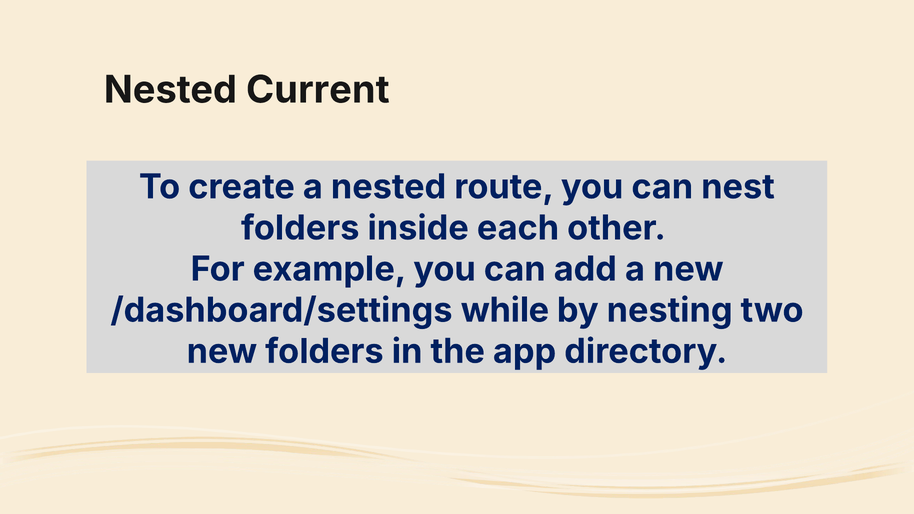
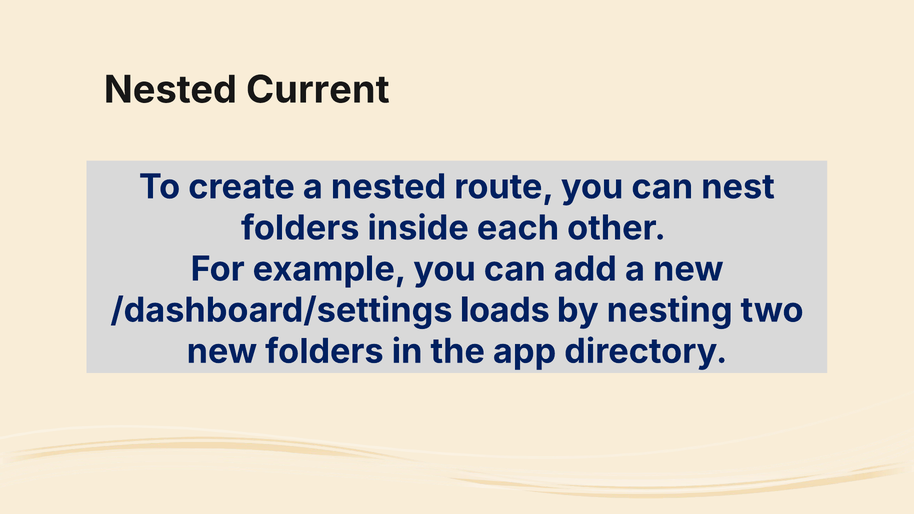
while: while -> loads
